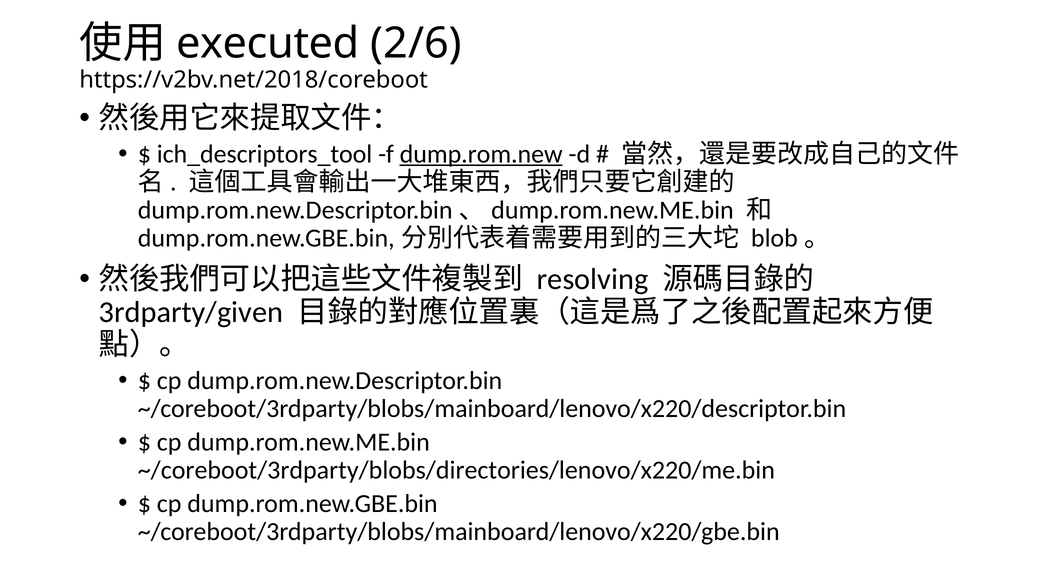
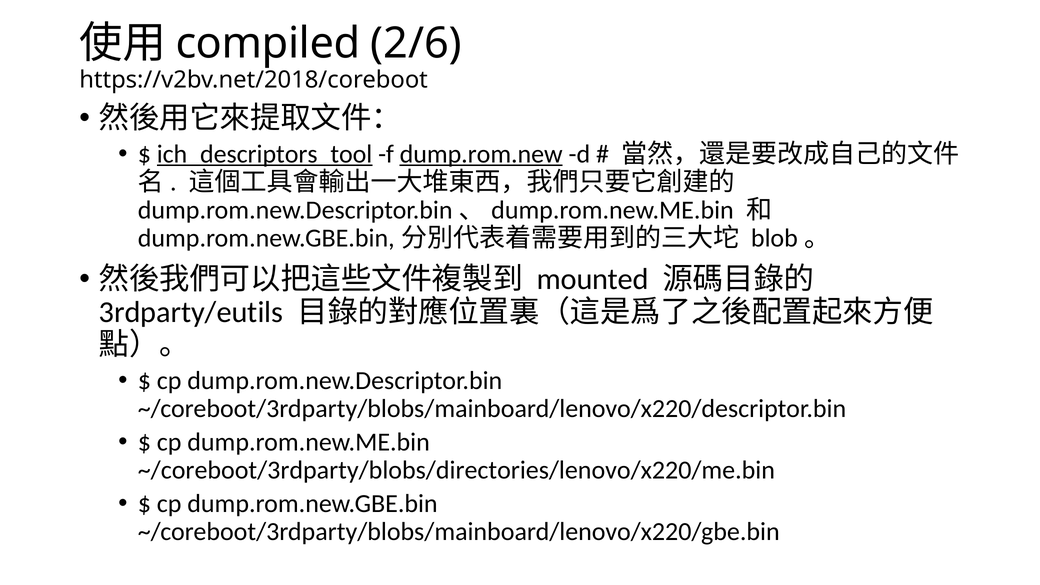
executed: executed -> compiled
ich_descriptors_tool underline: none -> present
resolving: resolving -> mounted
3rdparty/given: 3rdparty/given -> 3rdparty/eutils
